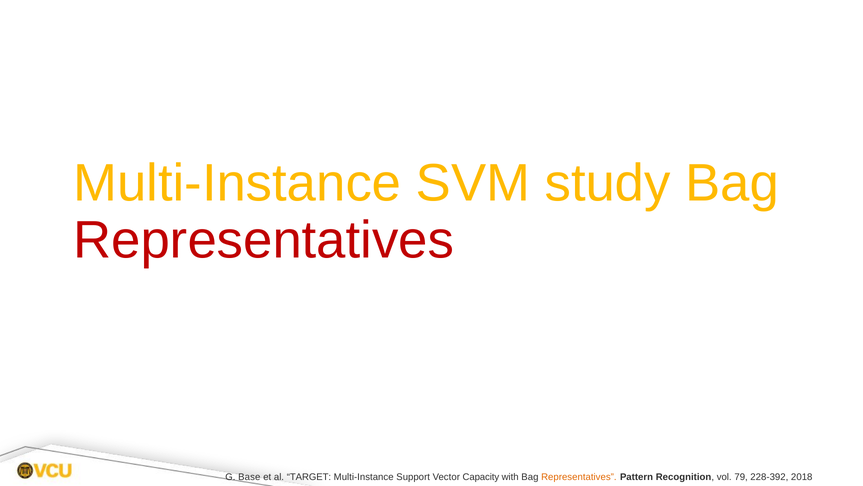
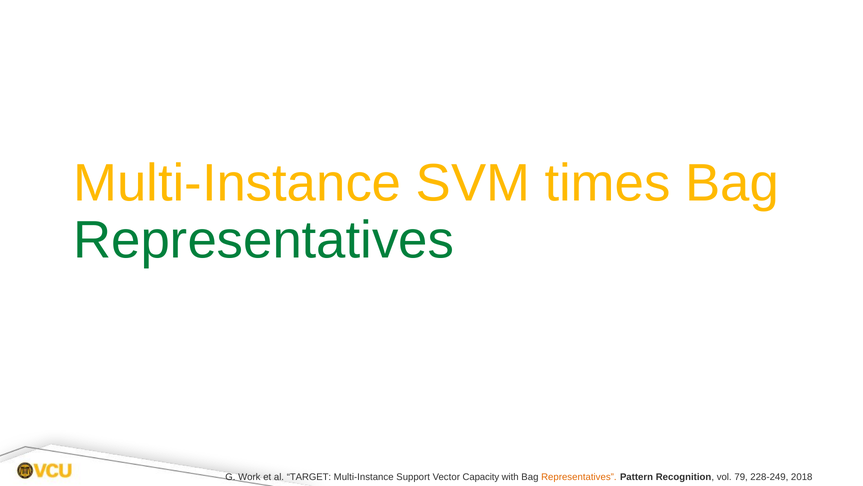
study: study -> times
Representatives at (264, 240) colour: red -> green
Base: Base -> Work
228-392: 228-392 -> 228-249
